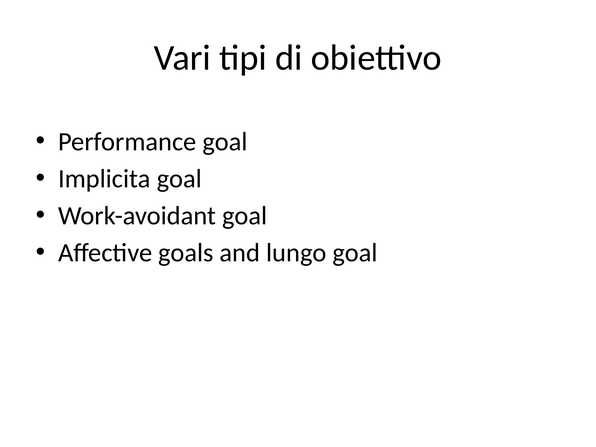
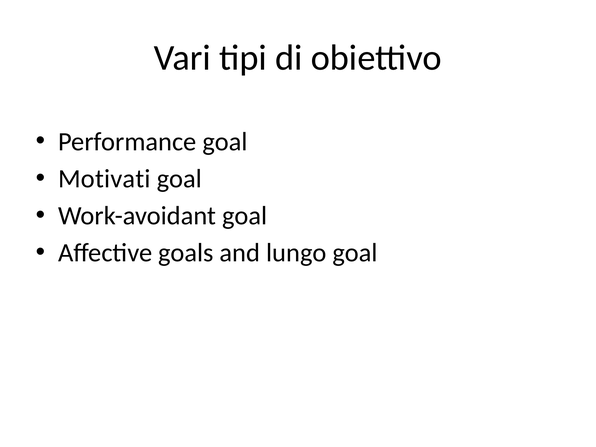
Implicita: Implicita -> Motivati
